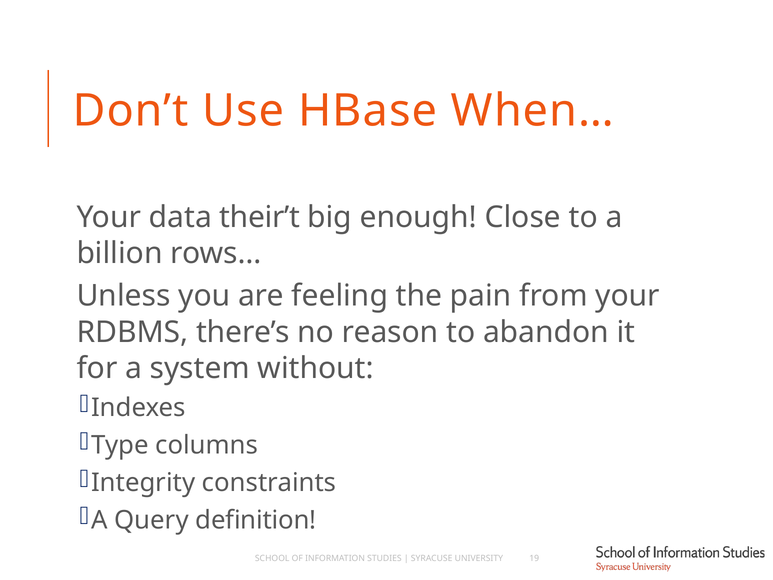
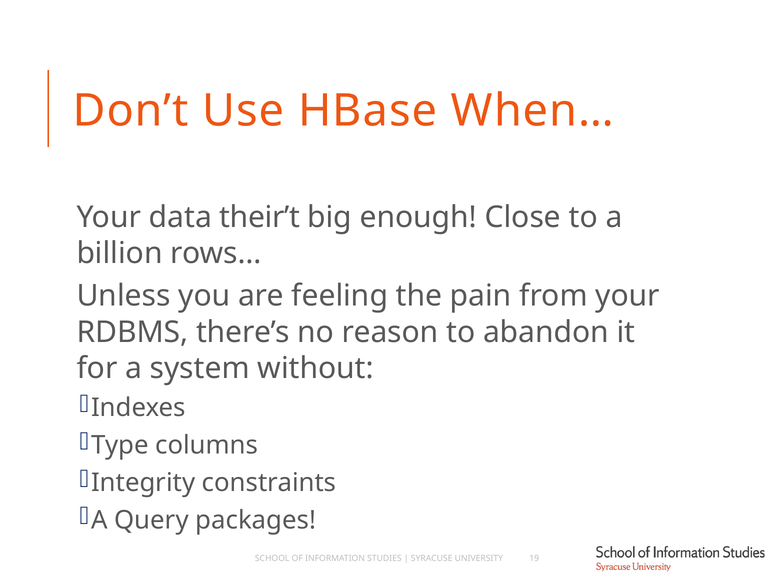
definition: definition -> packages
